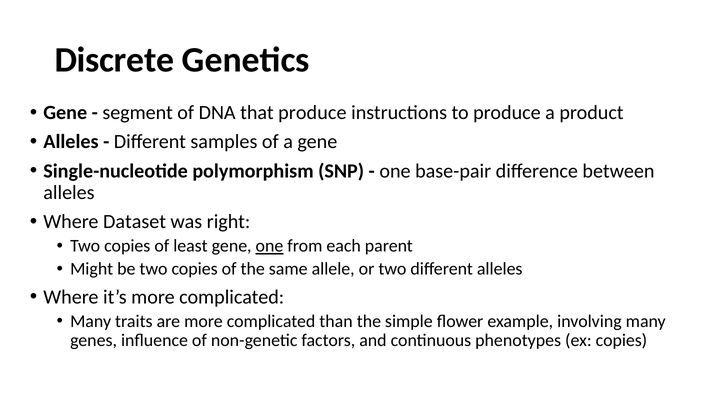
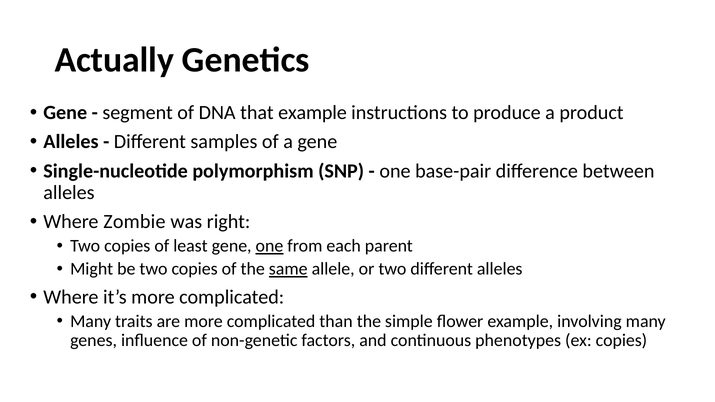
Discrete: Discrete -> Actually
that produce: produce -> example
Dataset: Dataset -> Zombie
same underline: none -> present
